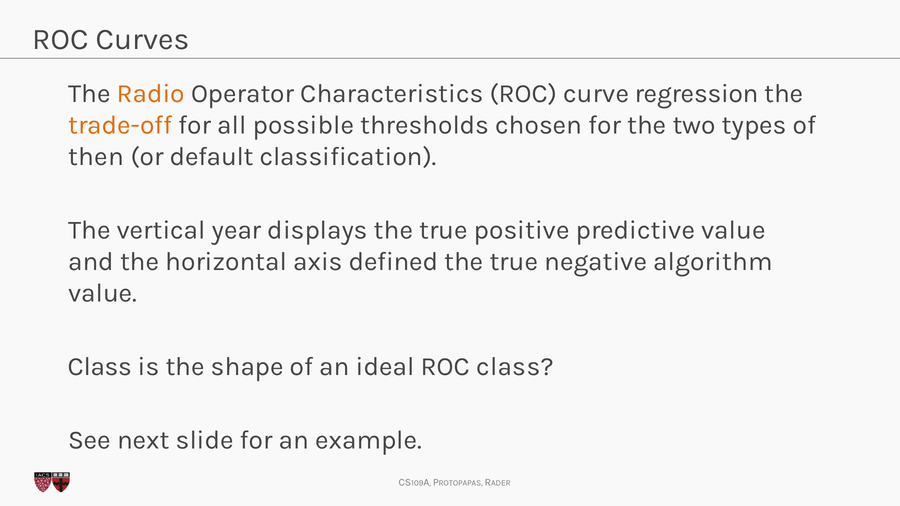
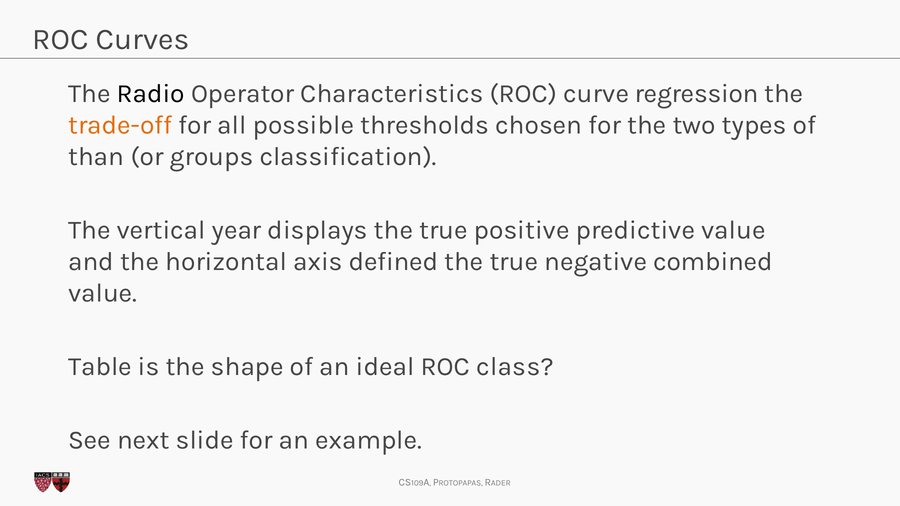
Radio colour: orange -> black
then: then -> than
default: default -> groups
algorithm: algorithm -> combined
Class at (100, 367): Class -> Table
